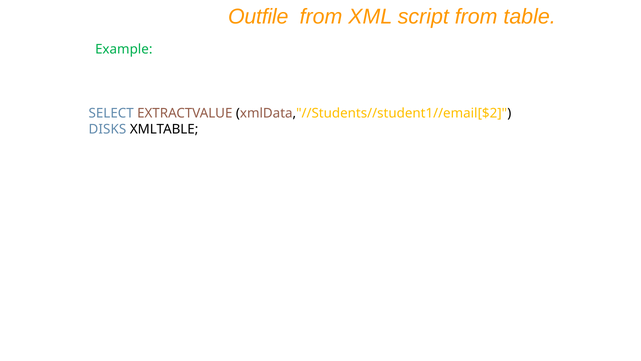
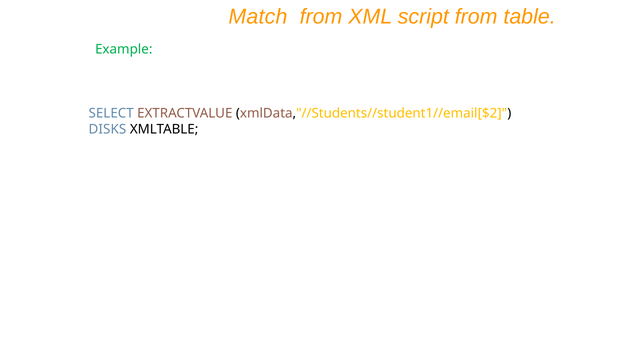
Outfile: Outfile -> Match
